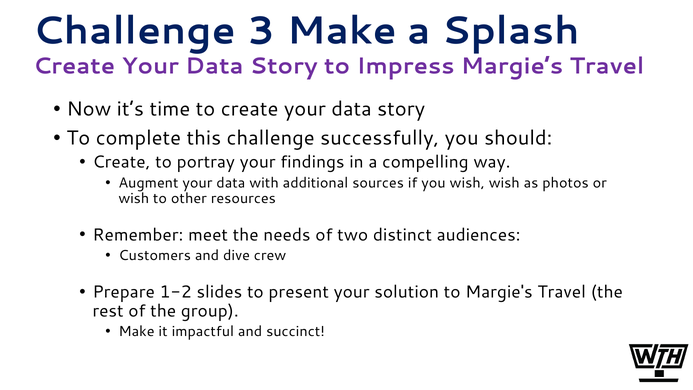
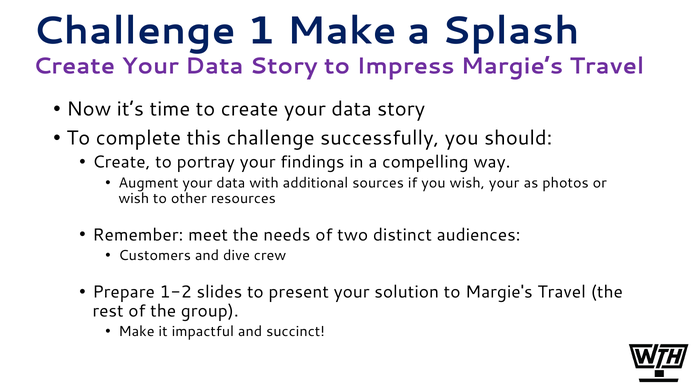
3: 3 -> 1
wish wish: wish -> your
